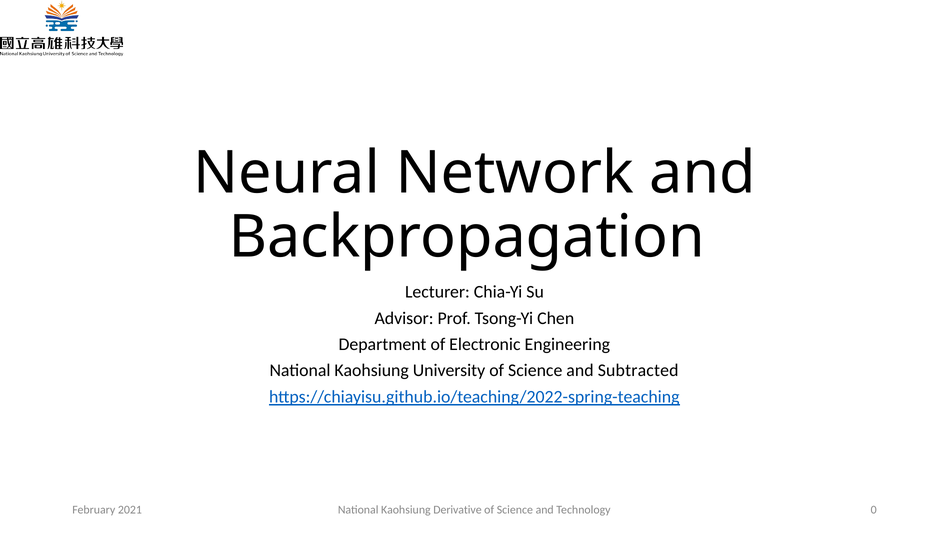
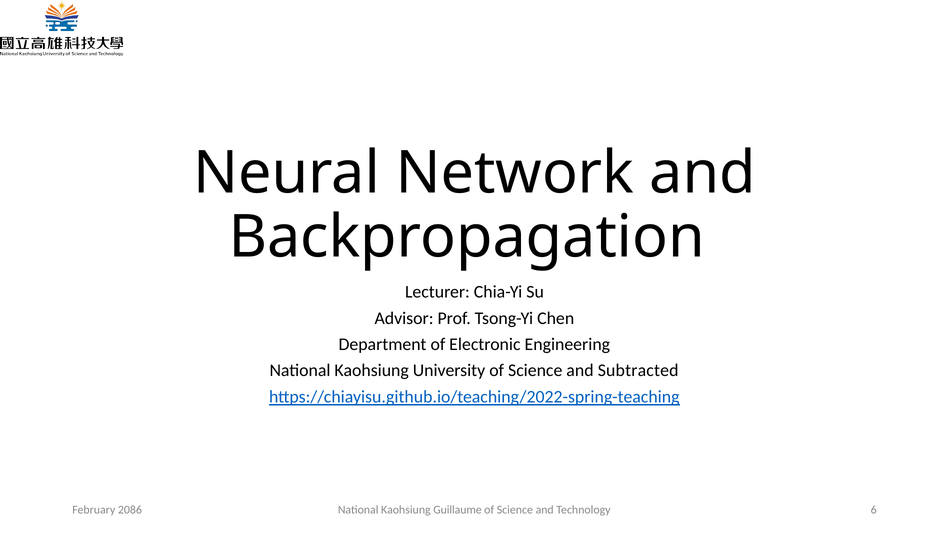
Derivative: Derivative -> Guillaume
0: 0 -> 6
2021: 2021 -> 2086
